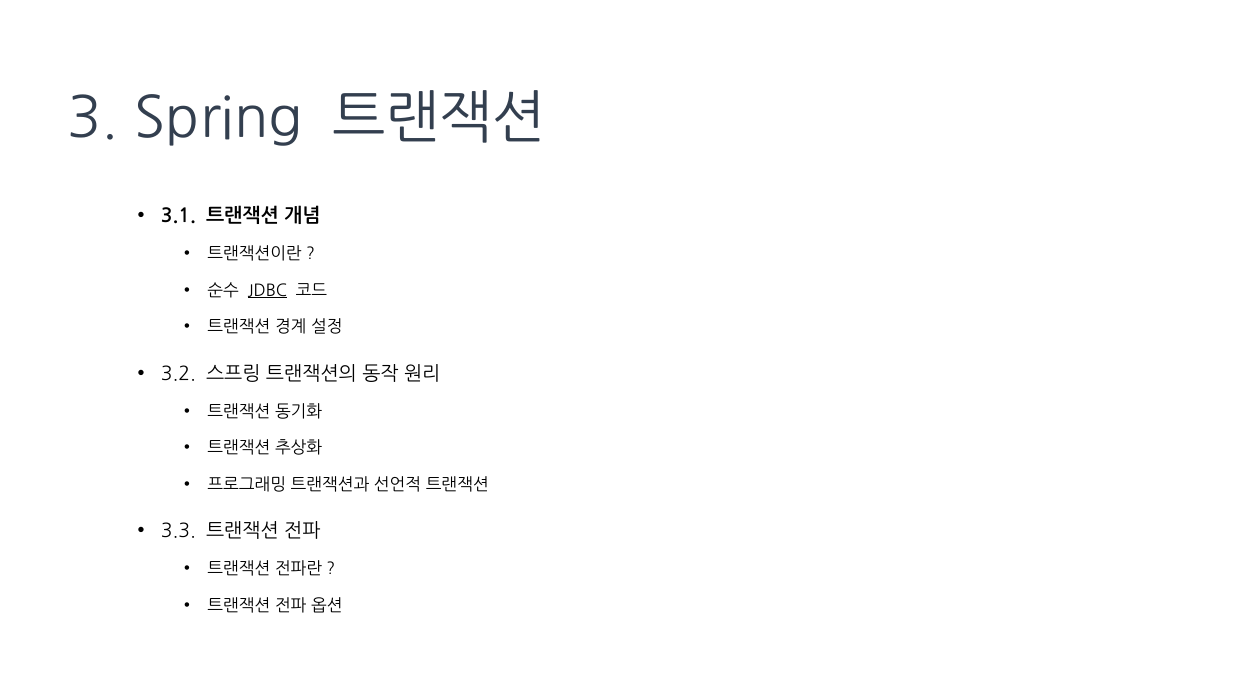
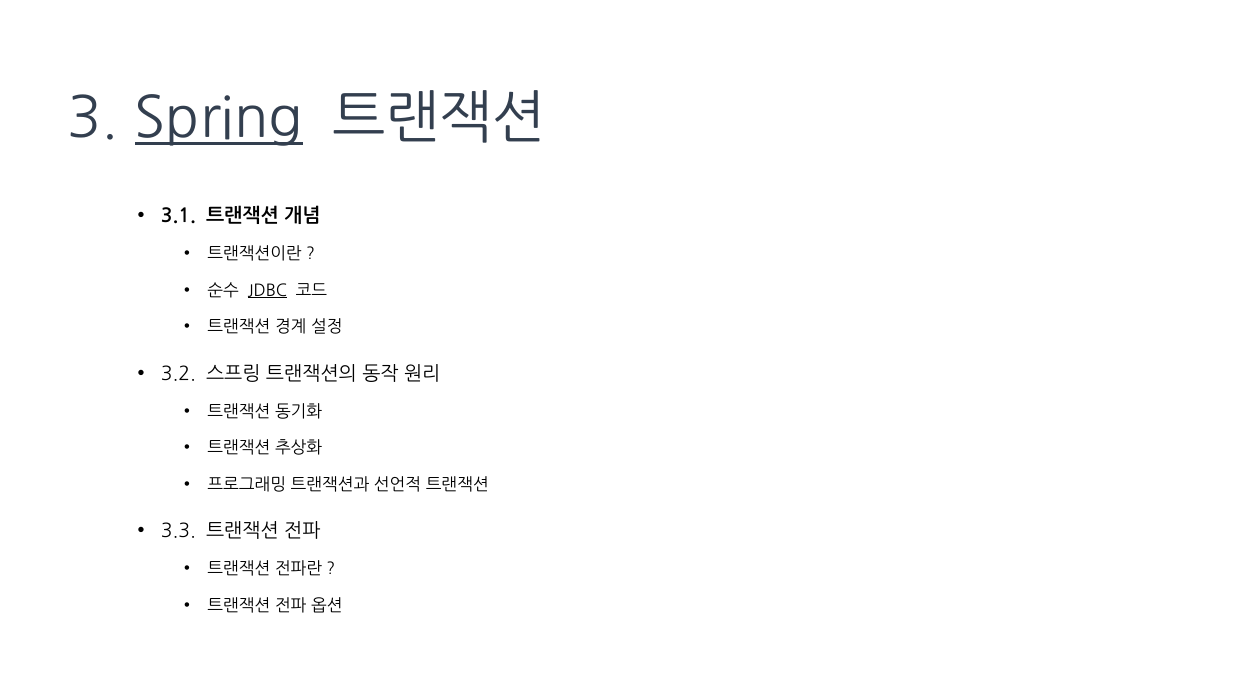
Spring underline: none -> present
